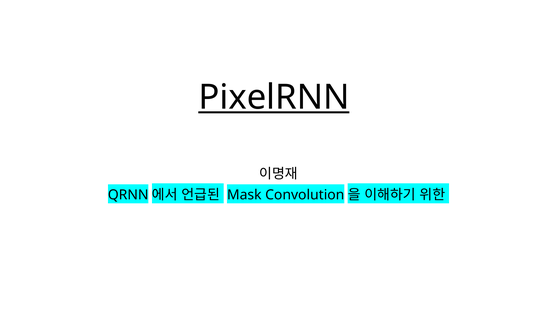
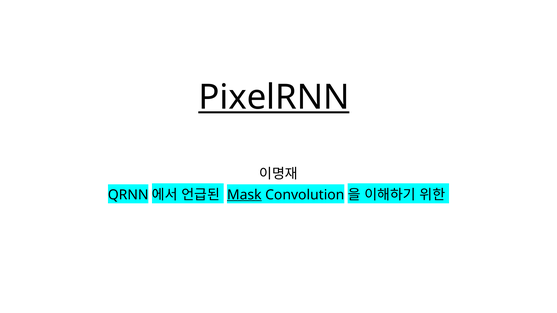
Mask underline: none -> present
